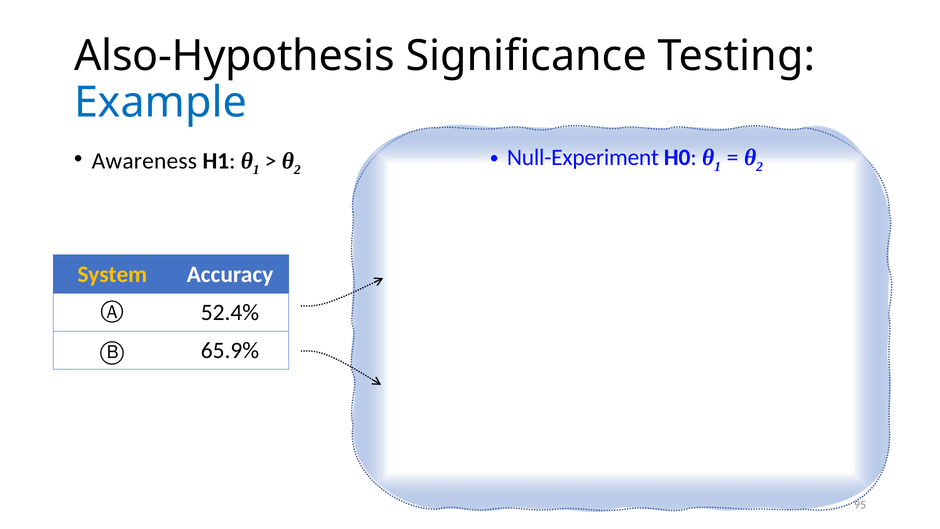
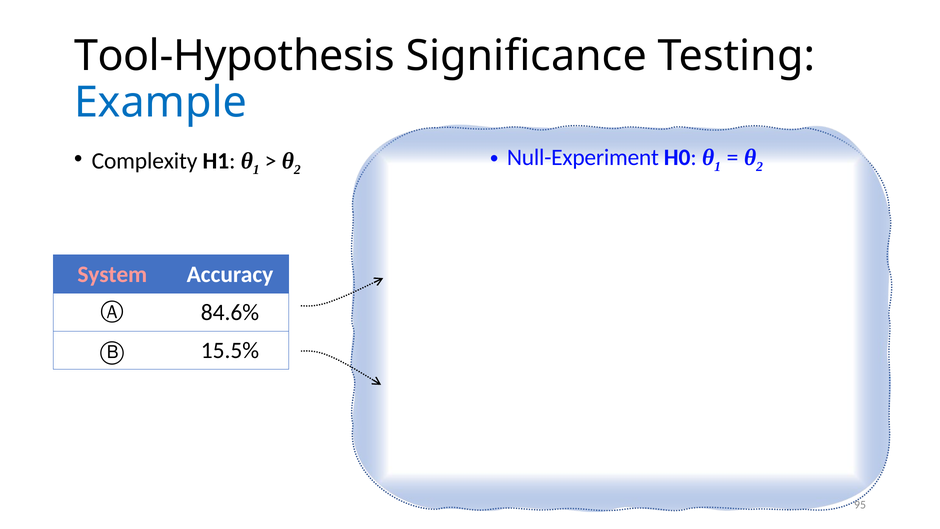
Also-Hypothesis: Also-Hypothesis -> Tool-Hypothesis
Awareness: Awareness -> Complexity
System colour: yellow -> pink
52.4%: 52.4% -> 84.6%
65.9%: 65.9% -> 15.5%
